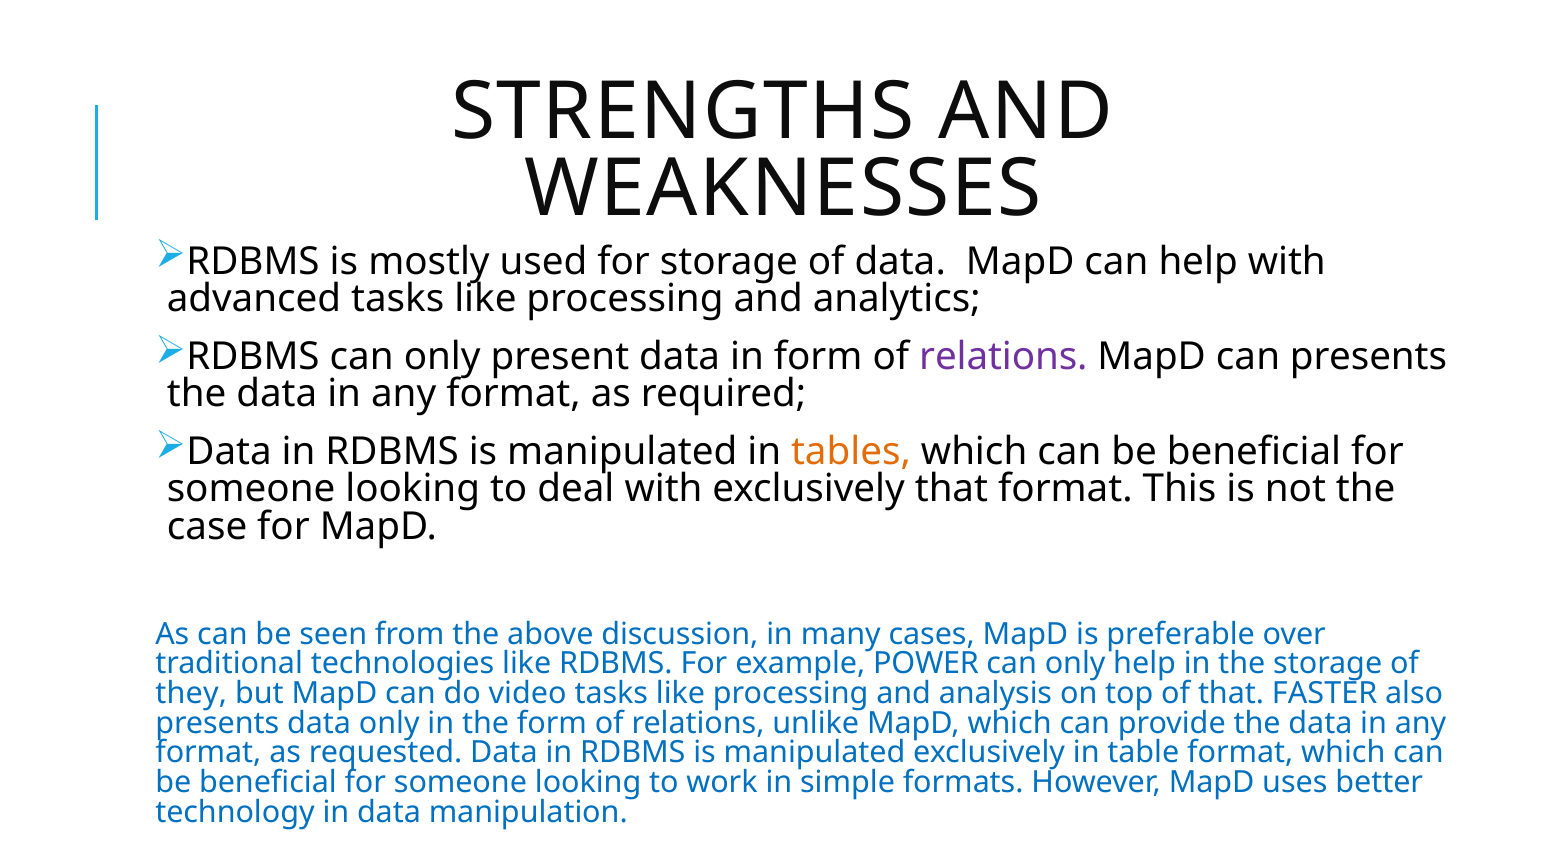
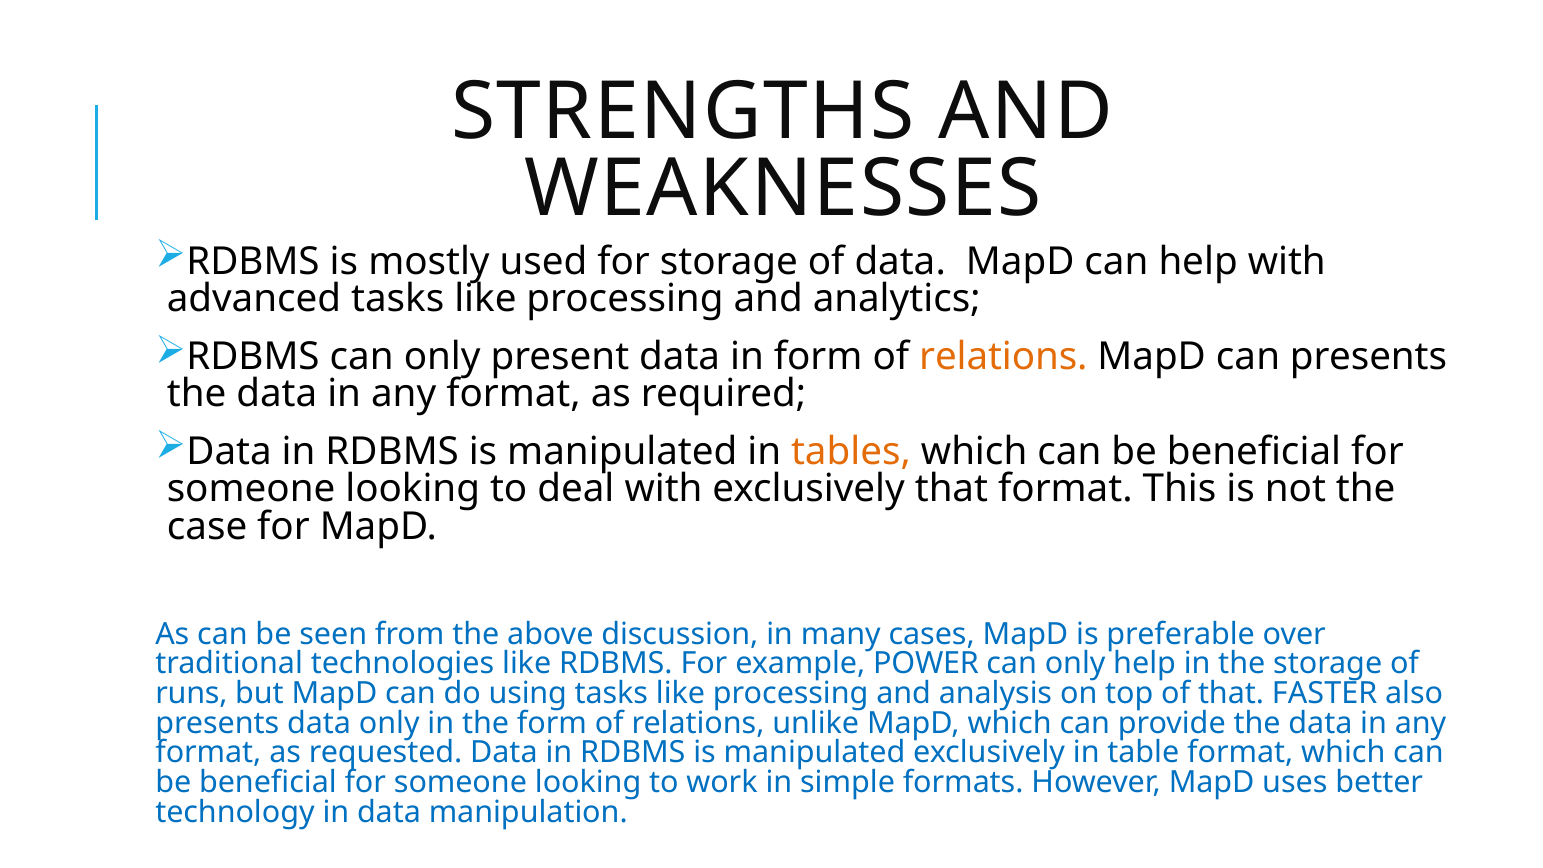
relations at (1003, 357) colour: purple -> orange
they: they -> runs
video: video -> using
